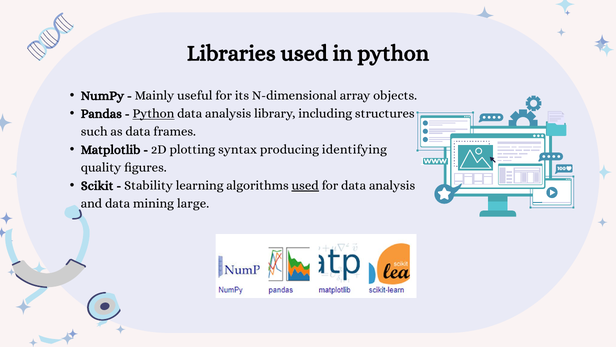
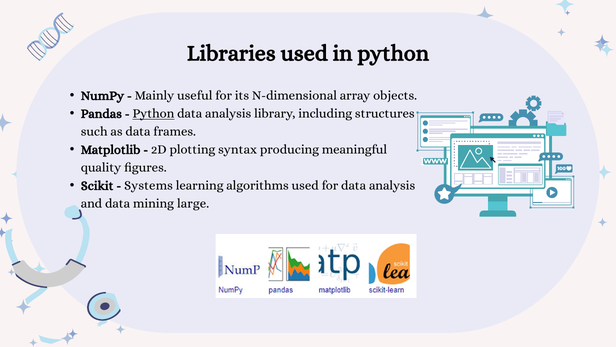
identifying: identifying -> meaningful
Stability: Stability -> Systems
used at (305, 185) underline: present -> none
